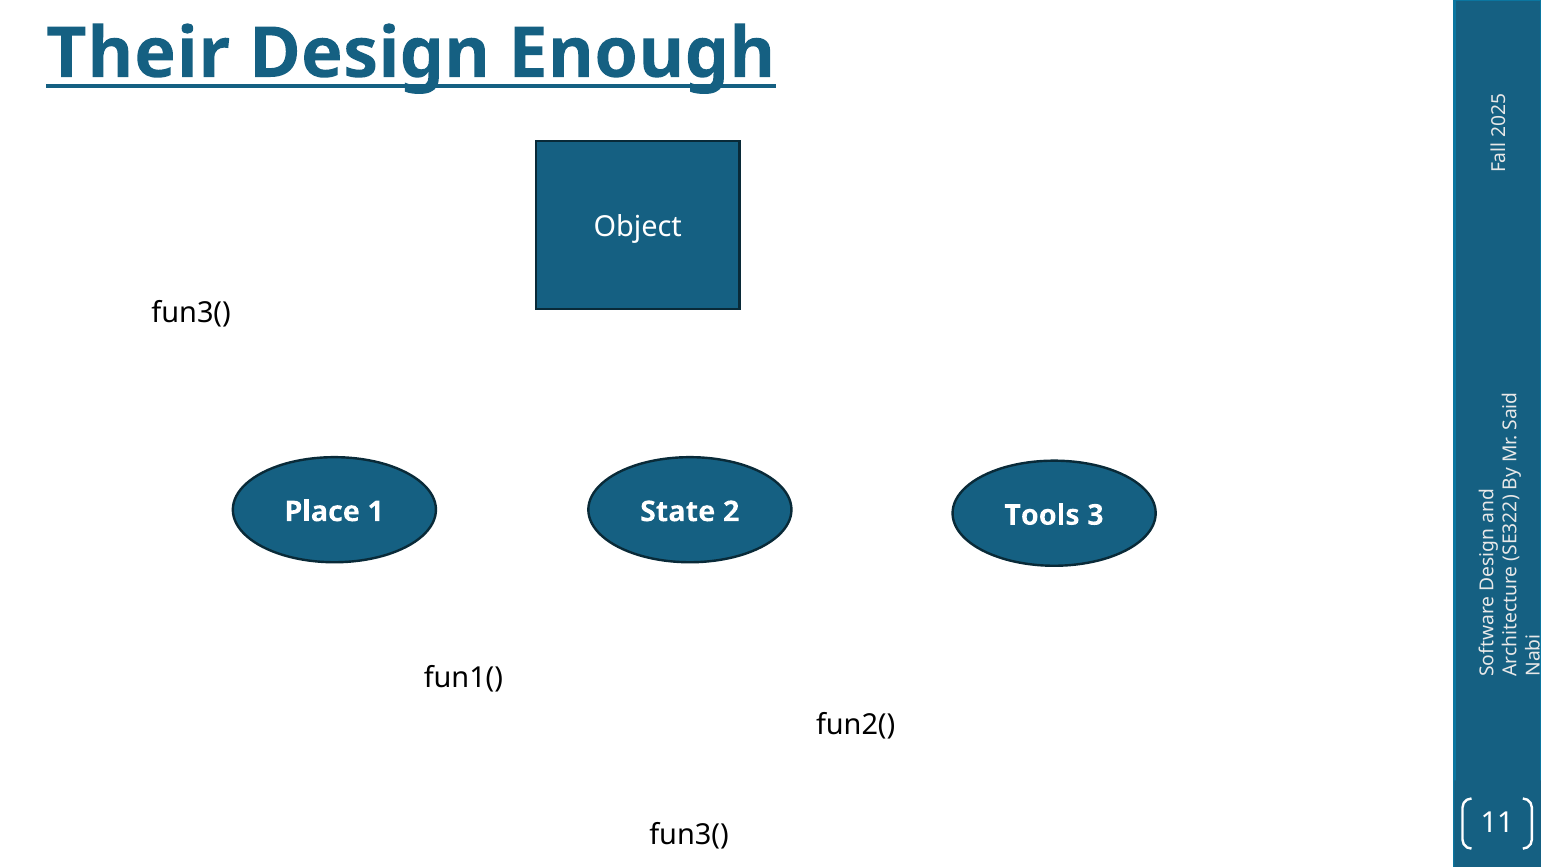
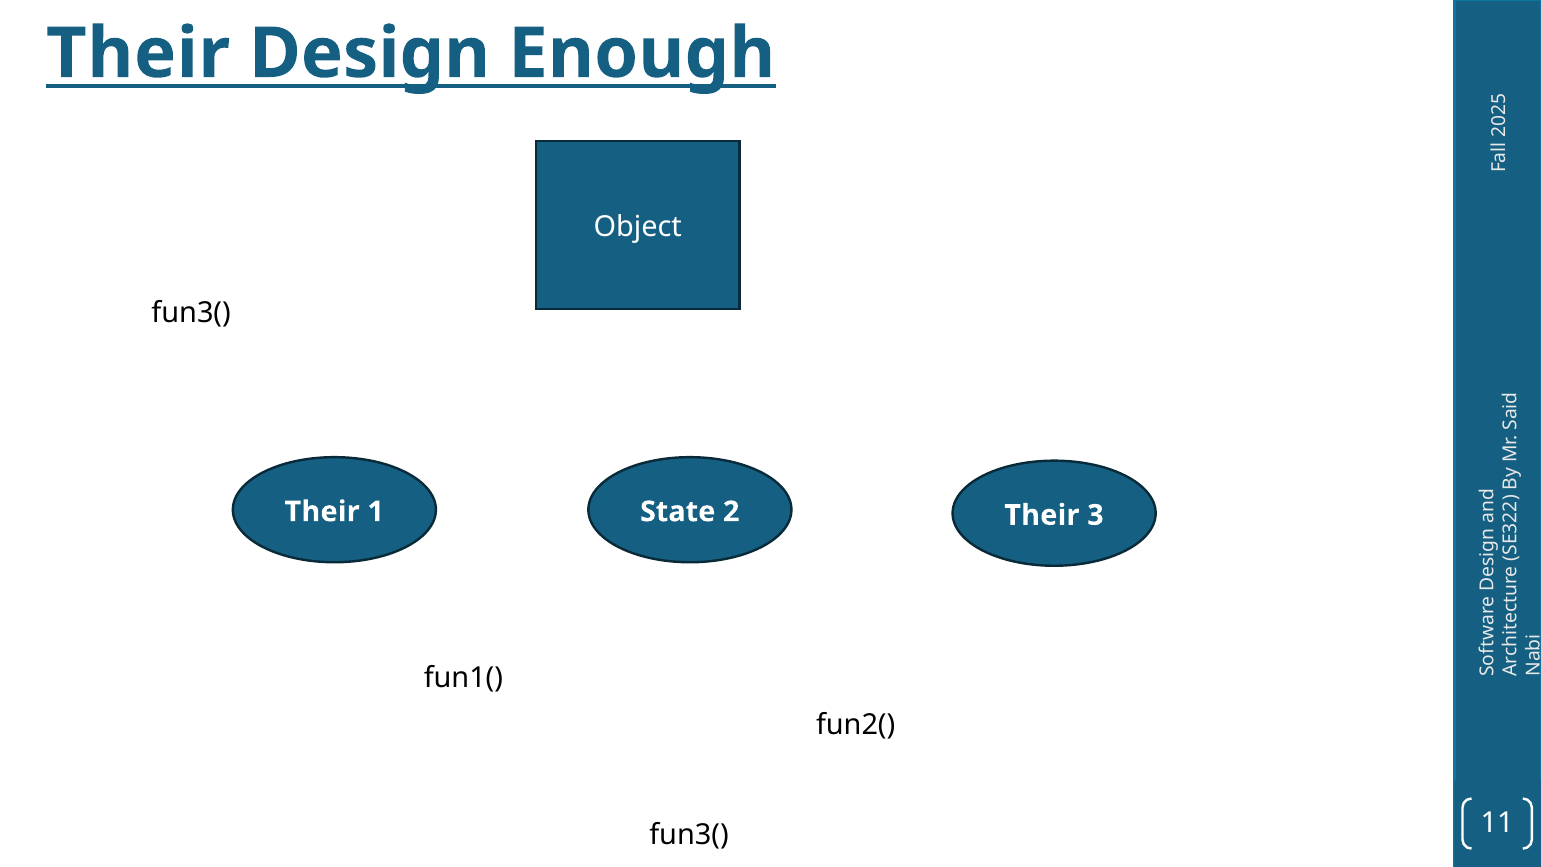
Place at (322, 512): Place -> Their
2 Tools: Tools -> Their
